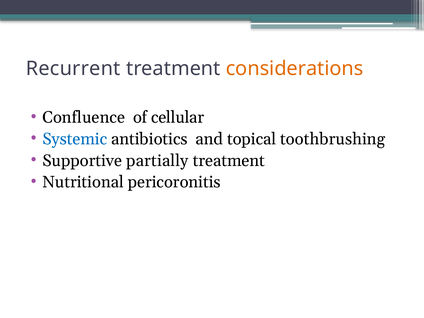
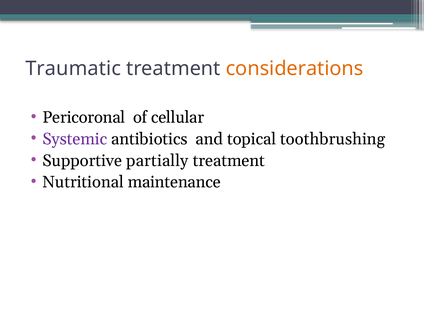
Recurrent: Recurrent -> Traumatic
Confluence: Confluence -> Pericoronal
Systemic colour: blue -> purple
pericoronitis: pericoronitis -> maintenance
